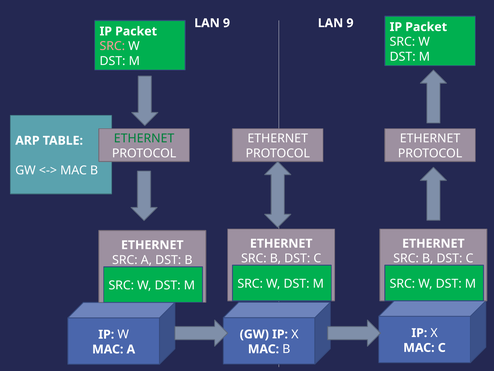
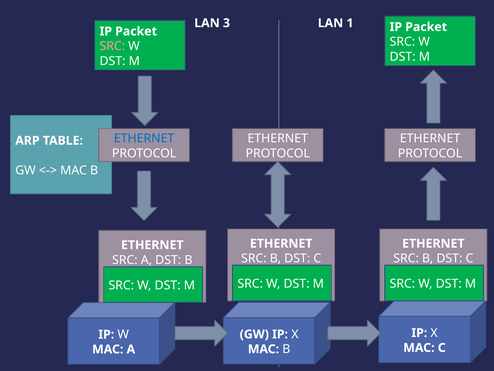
9 at (226, 23): 9 -> 3
9 at (350, 23): 9 -> 1
ETHERNET at (144, 138) colour: green -> blue
